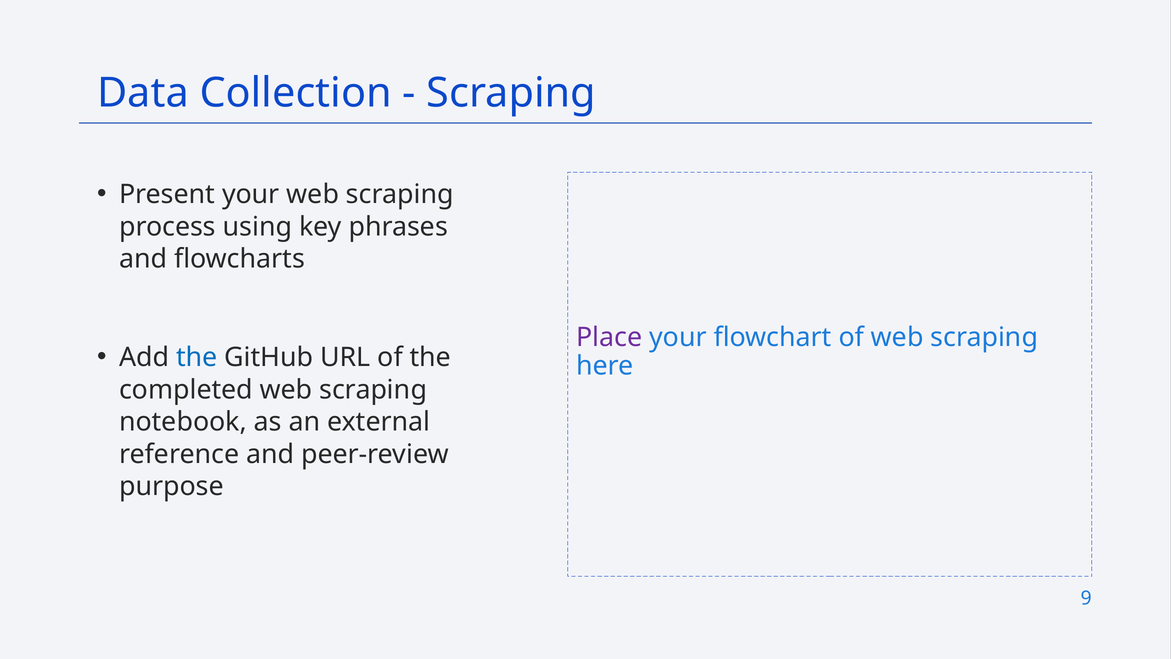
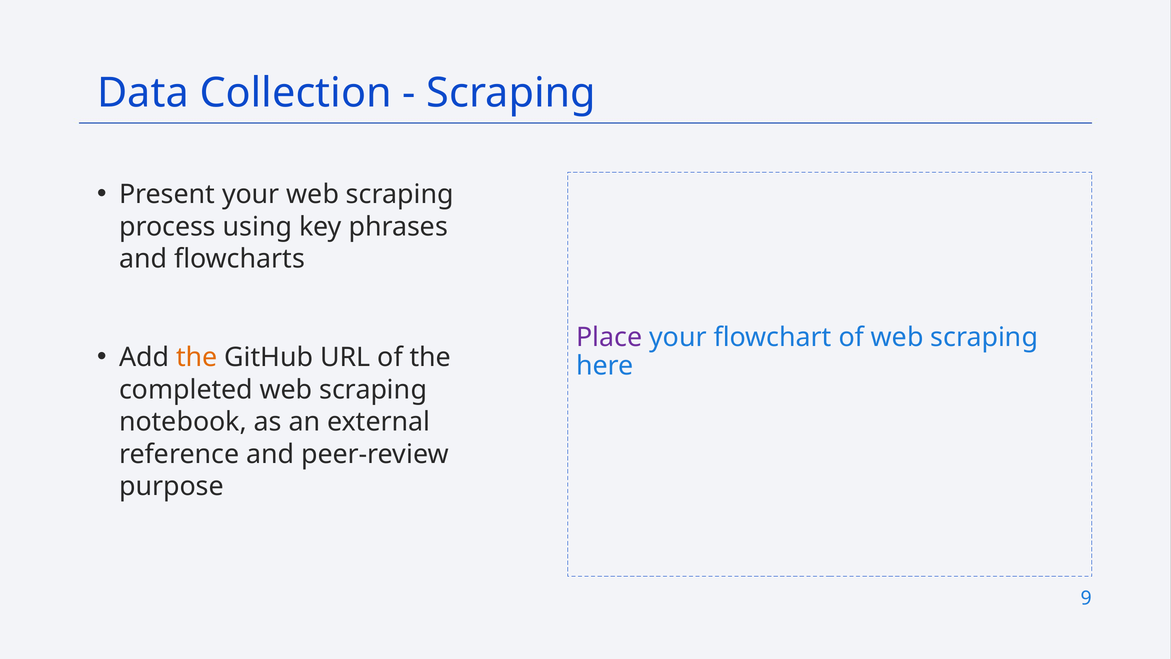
the at (197, 357) colour: blue -> orange
